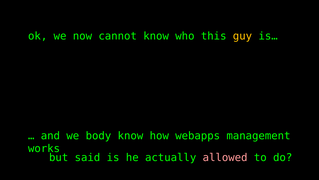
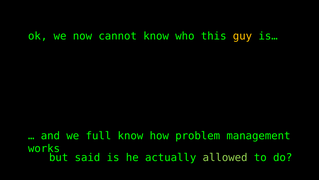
body: body -> full
webapps: webapps -> problem
allowed colour: pink -> light green
